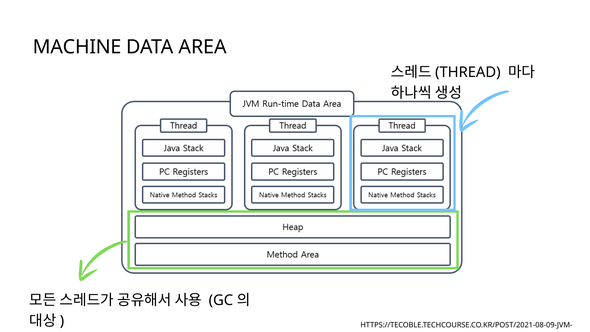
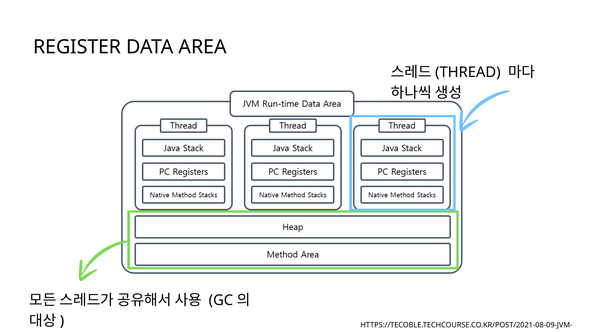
MACHINE: MACHINE -> REGISTER
